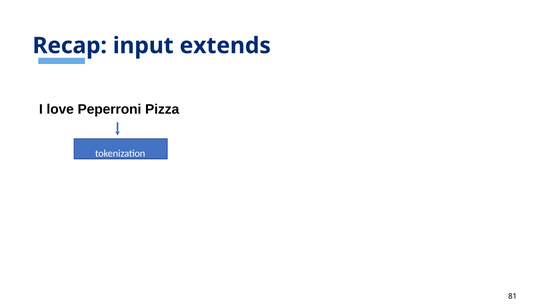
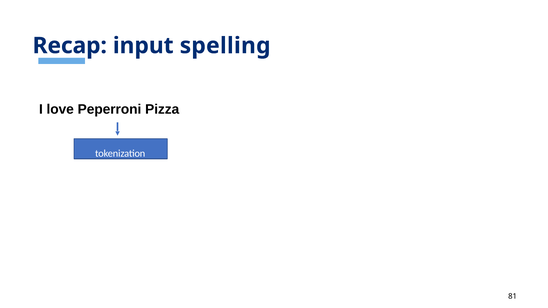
extends: extends -> spelling
